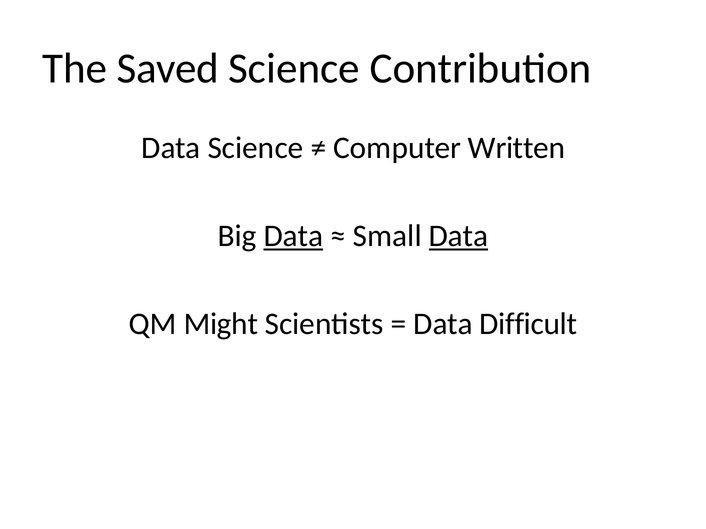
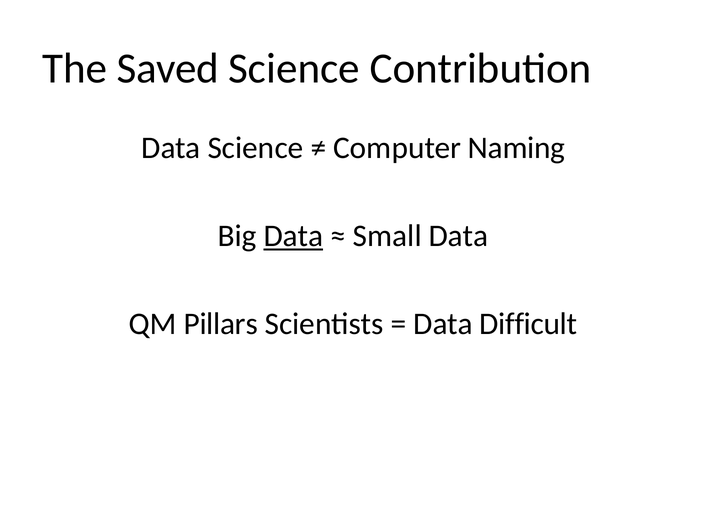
Written: Written -> Naming
Data at (458, 236) underline: present -> none
Might: Might -> Pillars
